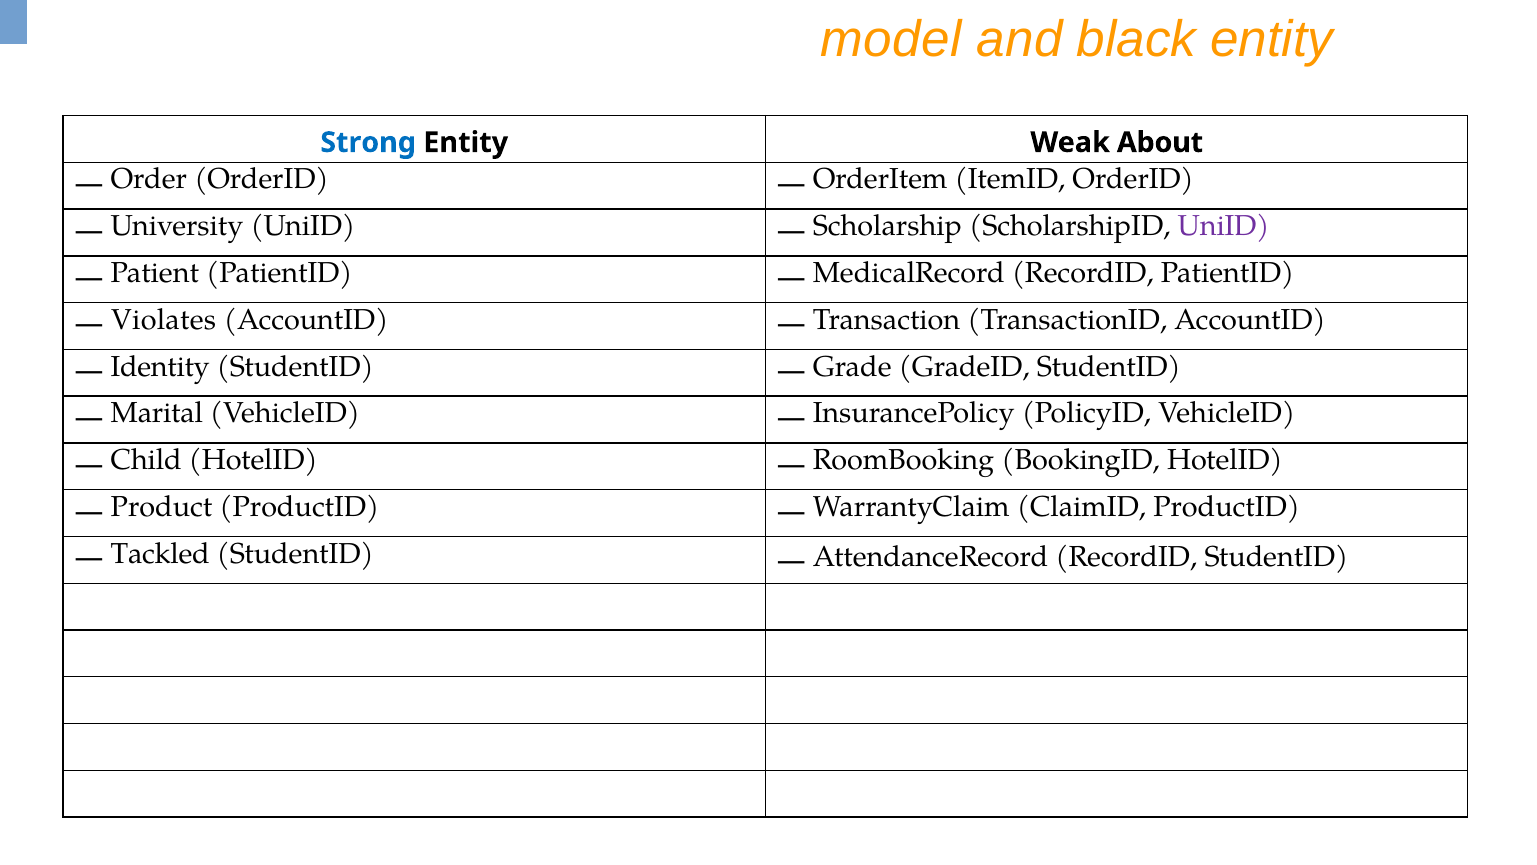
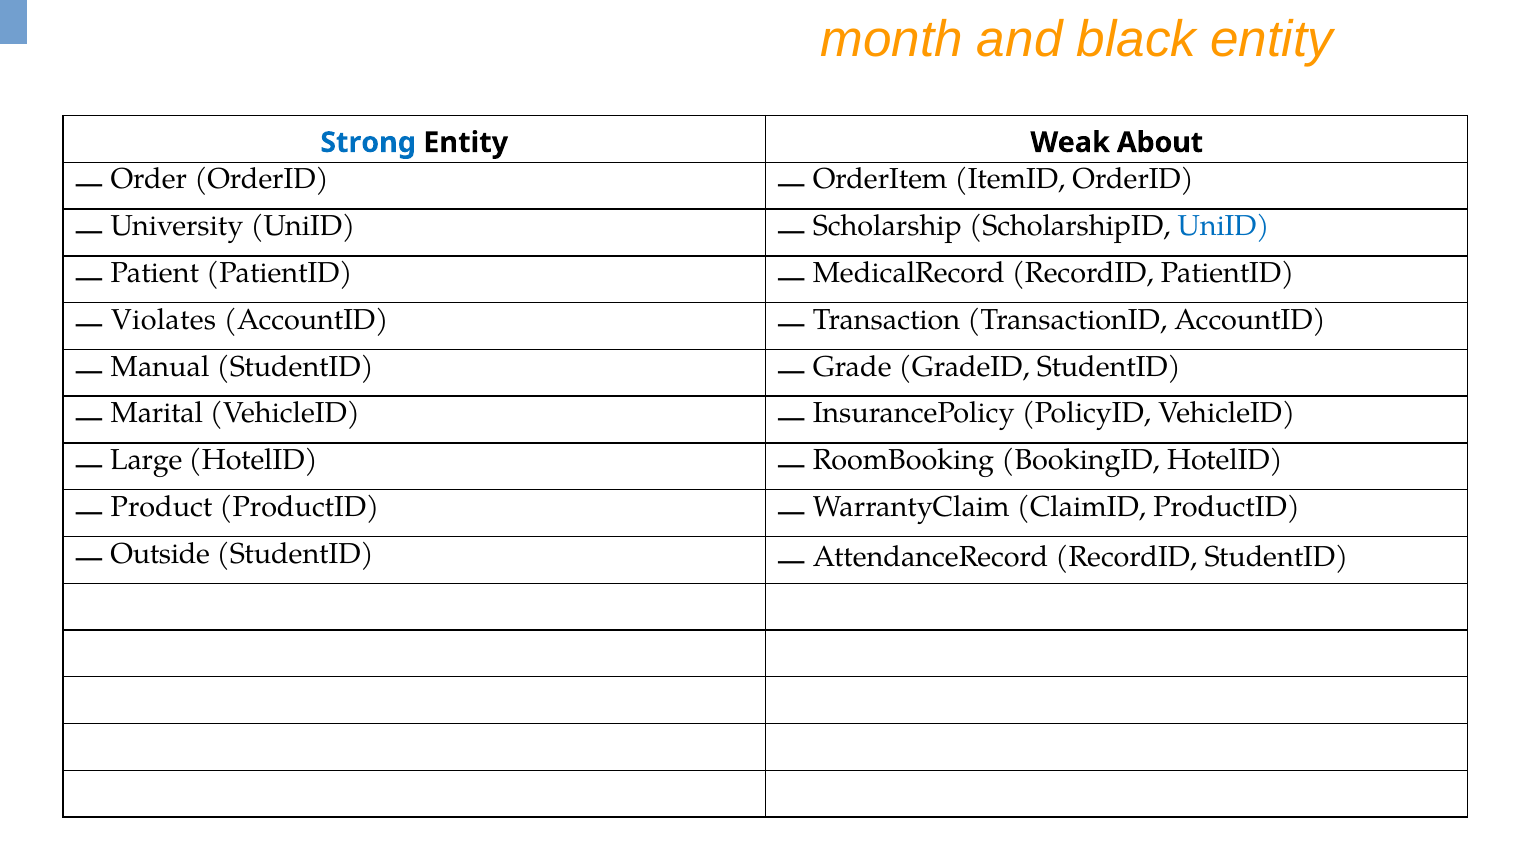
model: model -> month
UniID at (1224, 226) colour: purple -> blue
Identity: Identity -> Manual
Child: Child -> Large
Tackled: Tackled -> Outside
